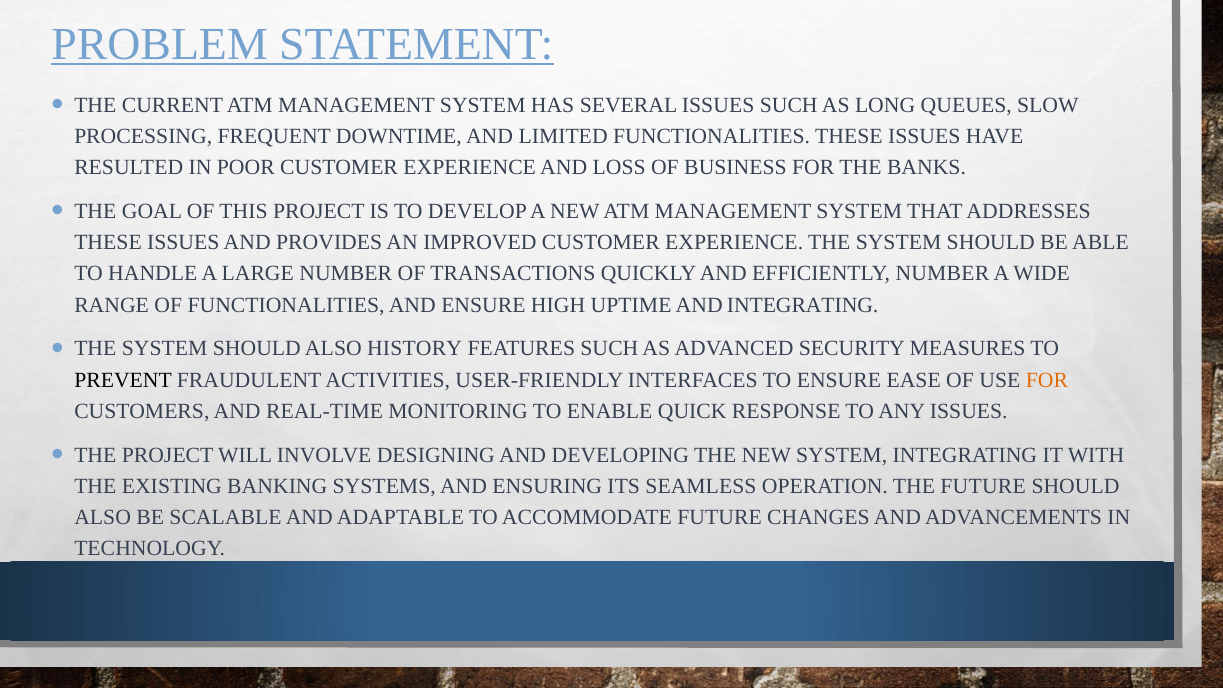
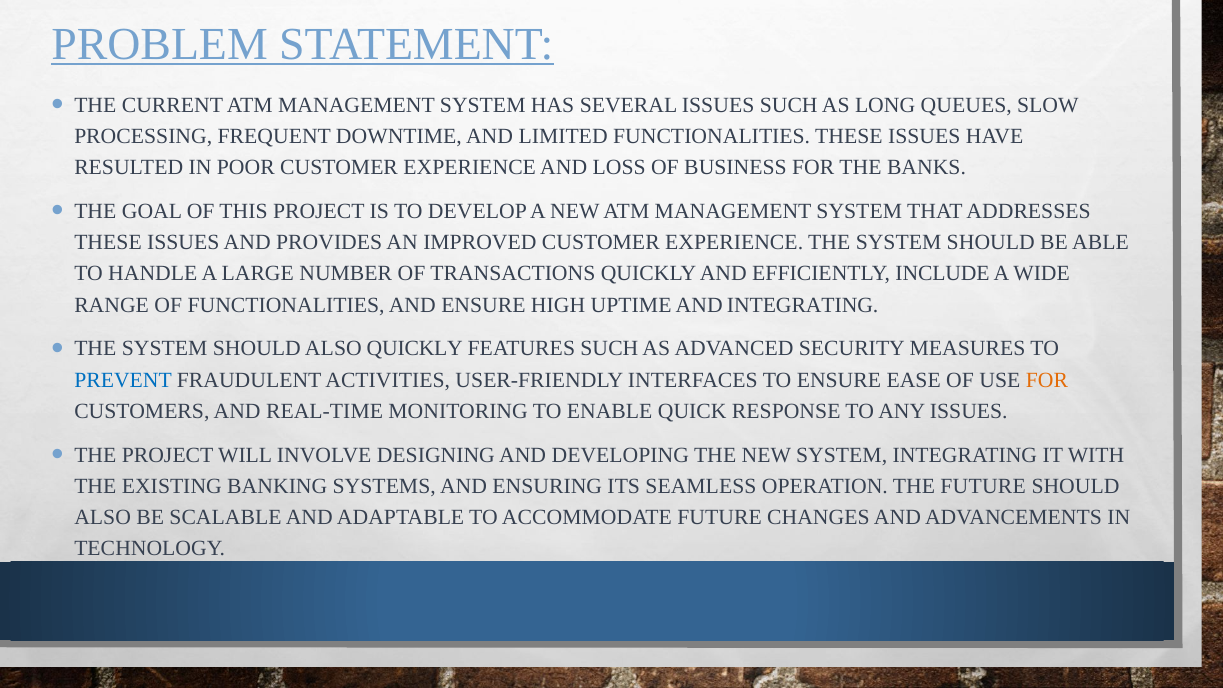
EFFICIENTLY NUMBER: NUMBER -> INCLUDE
ALSO HISTORY: HISTORY -> QUICKLY
PREVENT colour: black -> blue
